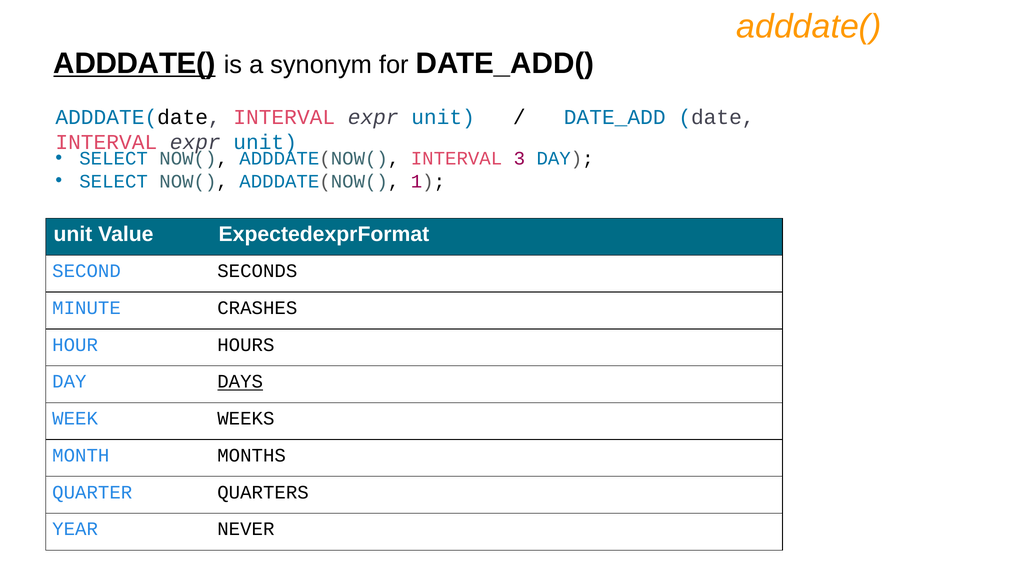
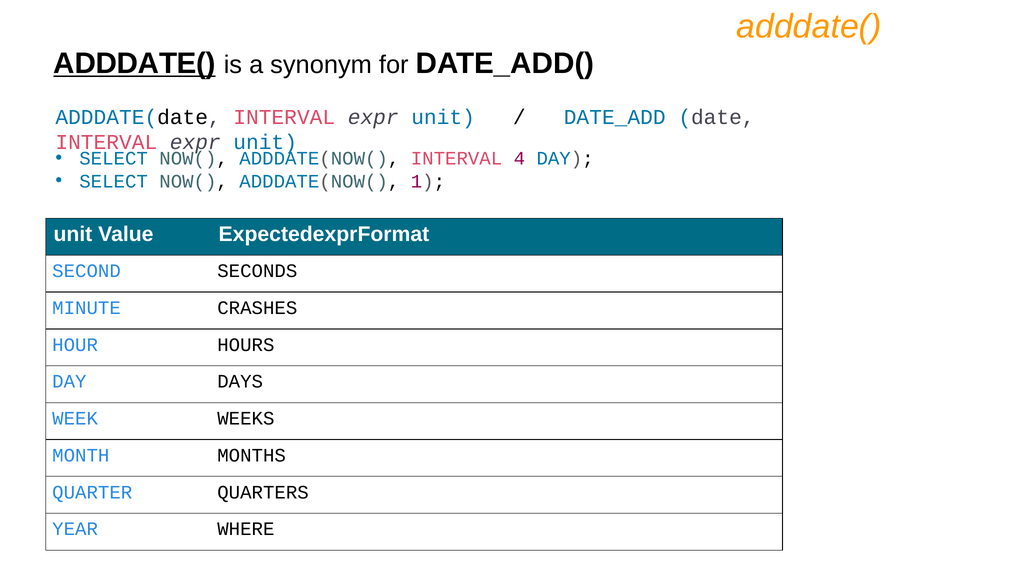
3: 3 -> 4
DAYS underline: present -> none
NEVER: NEVER -> WHERE
